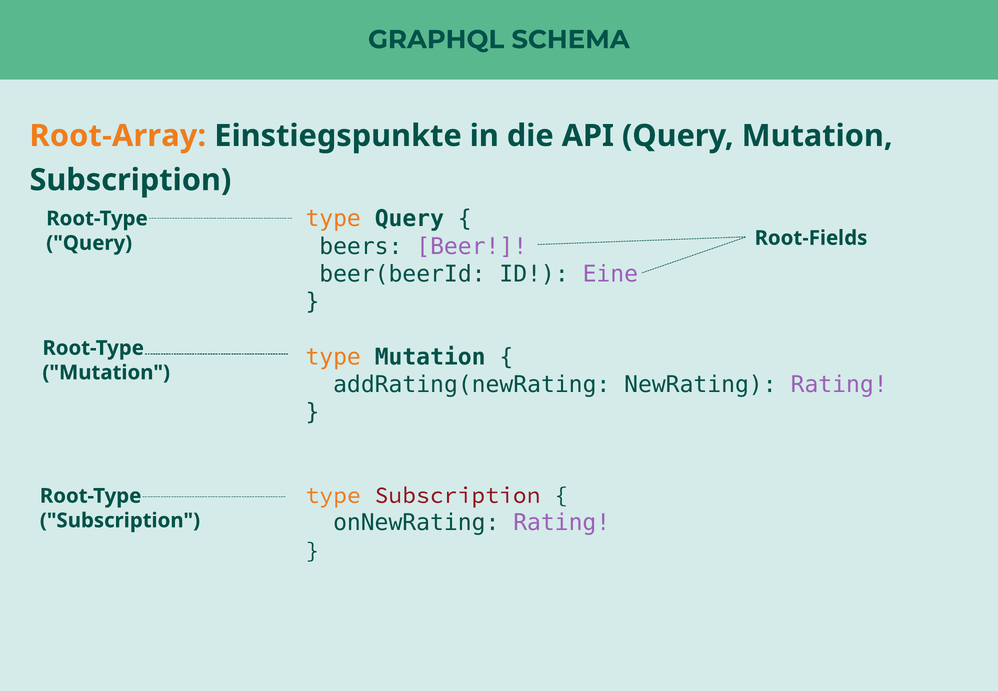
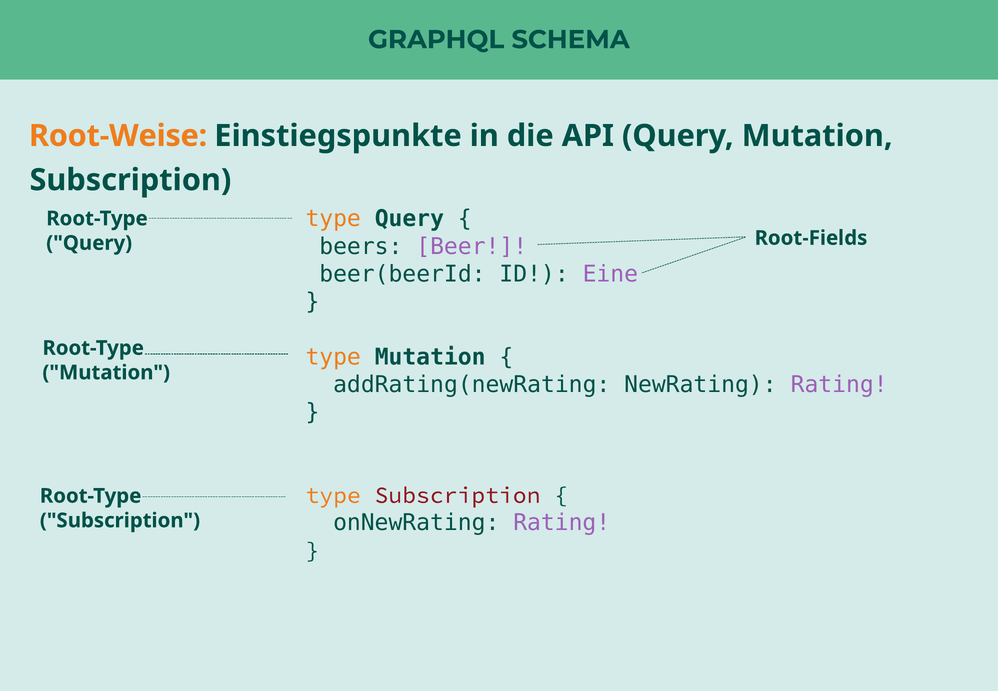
Root-Array: Root-Array -> Root-Weise
